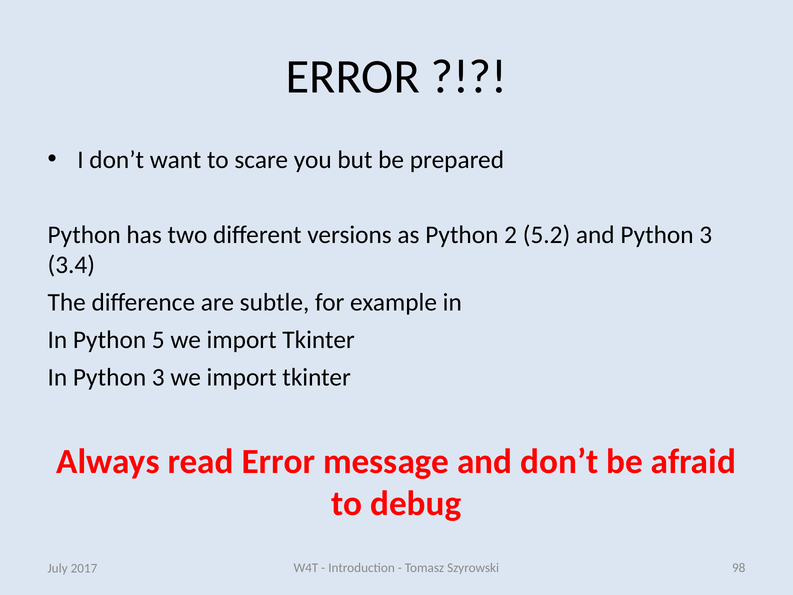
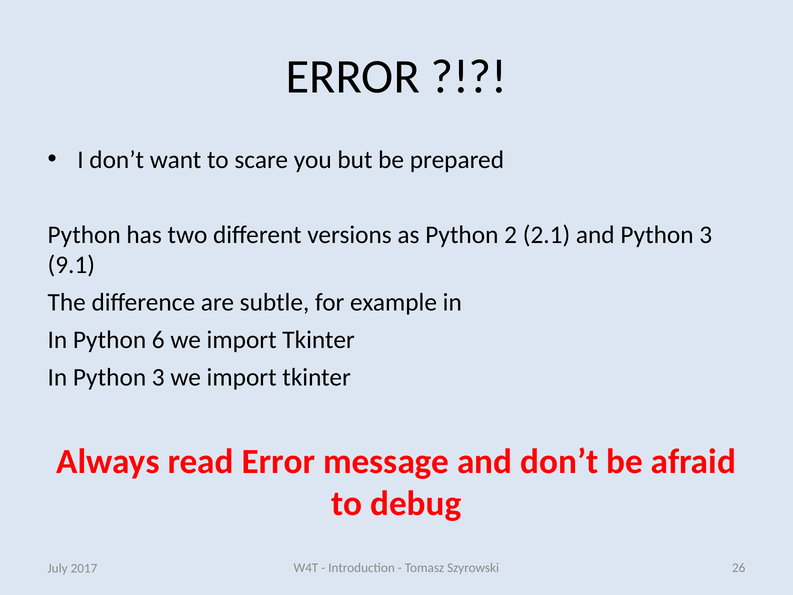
5.2: 5.2 -> 2.1
3.4: 3.4 -> 9.1
5: 5 -> 6
98: 98 -> 26
